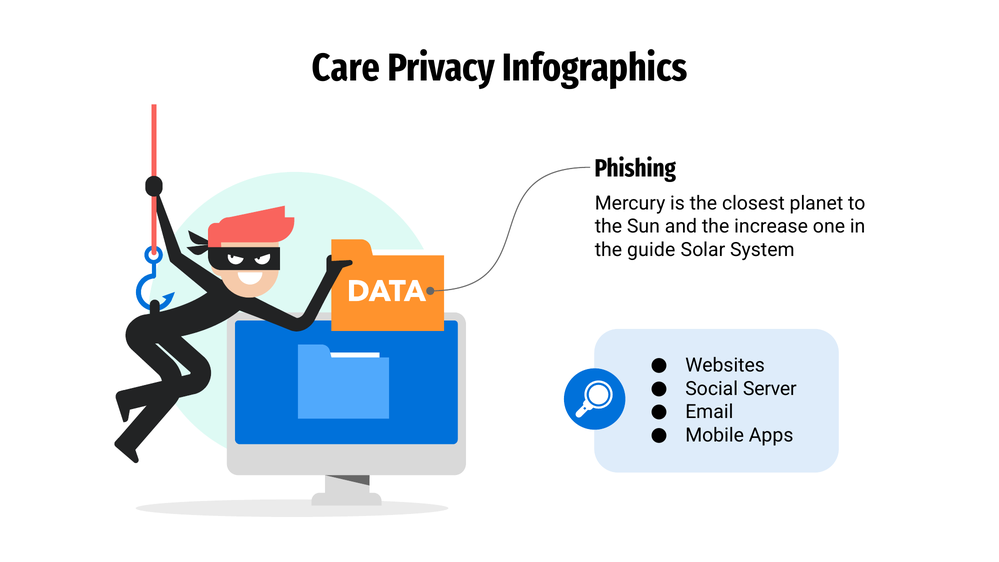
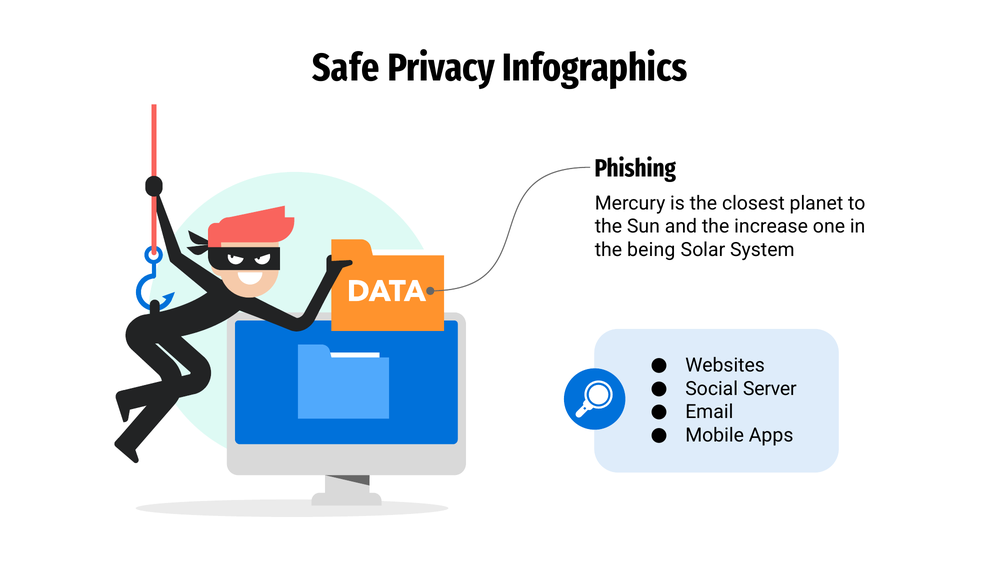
Care: Care -> Safe
guide: guide -> being
